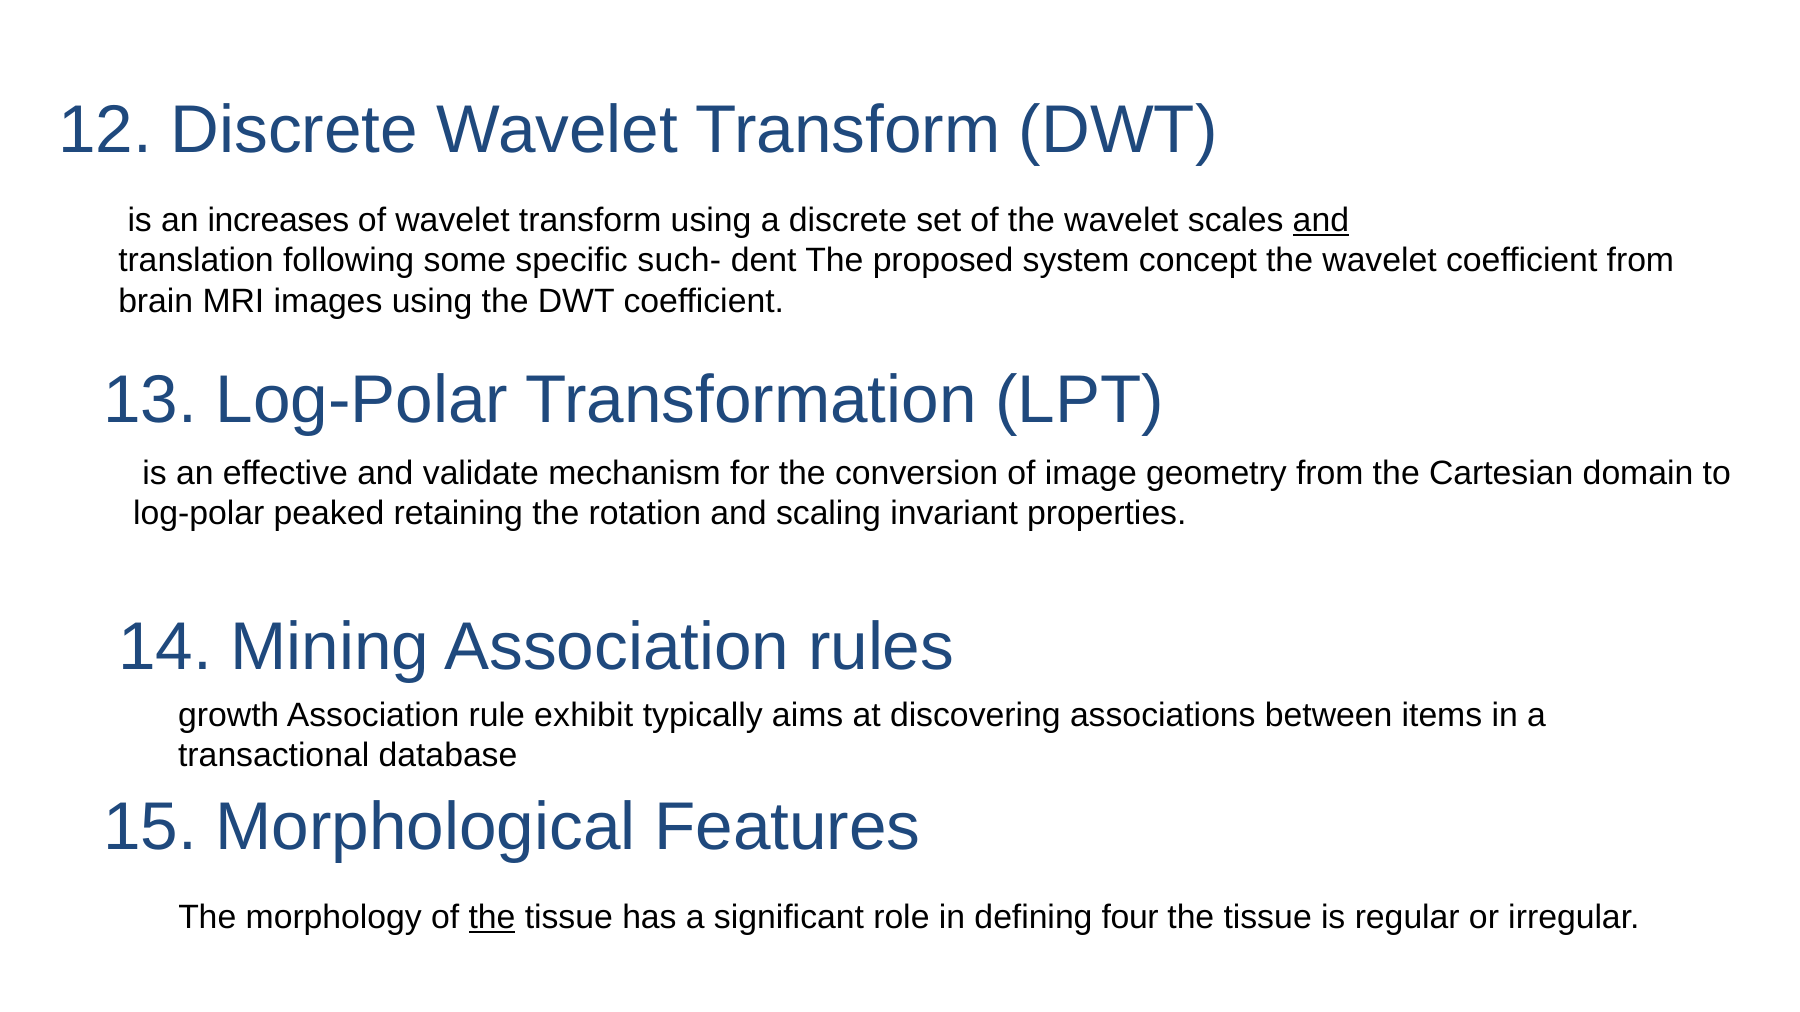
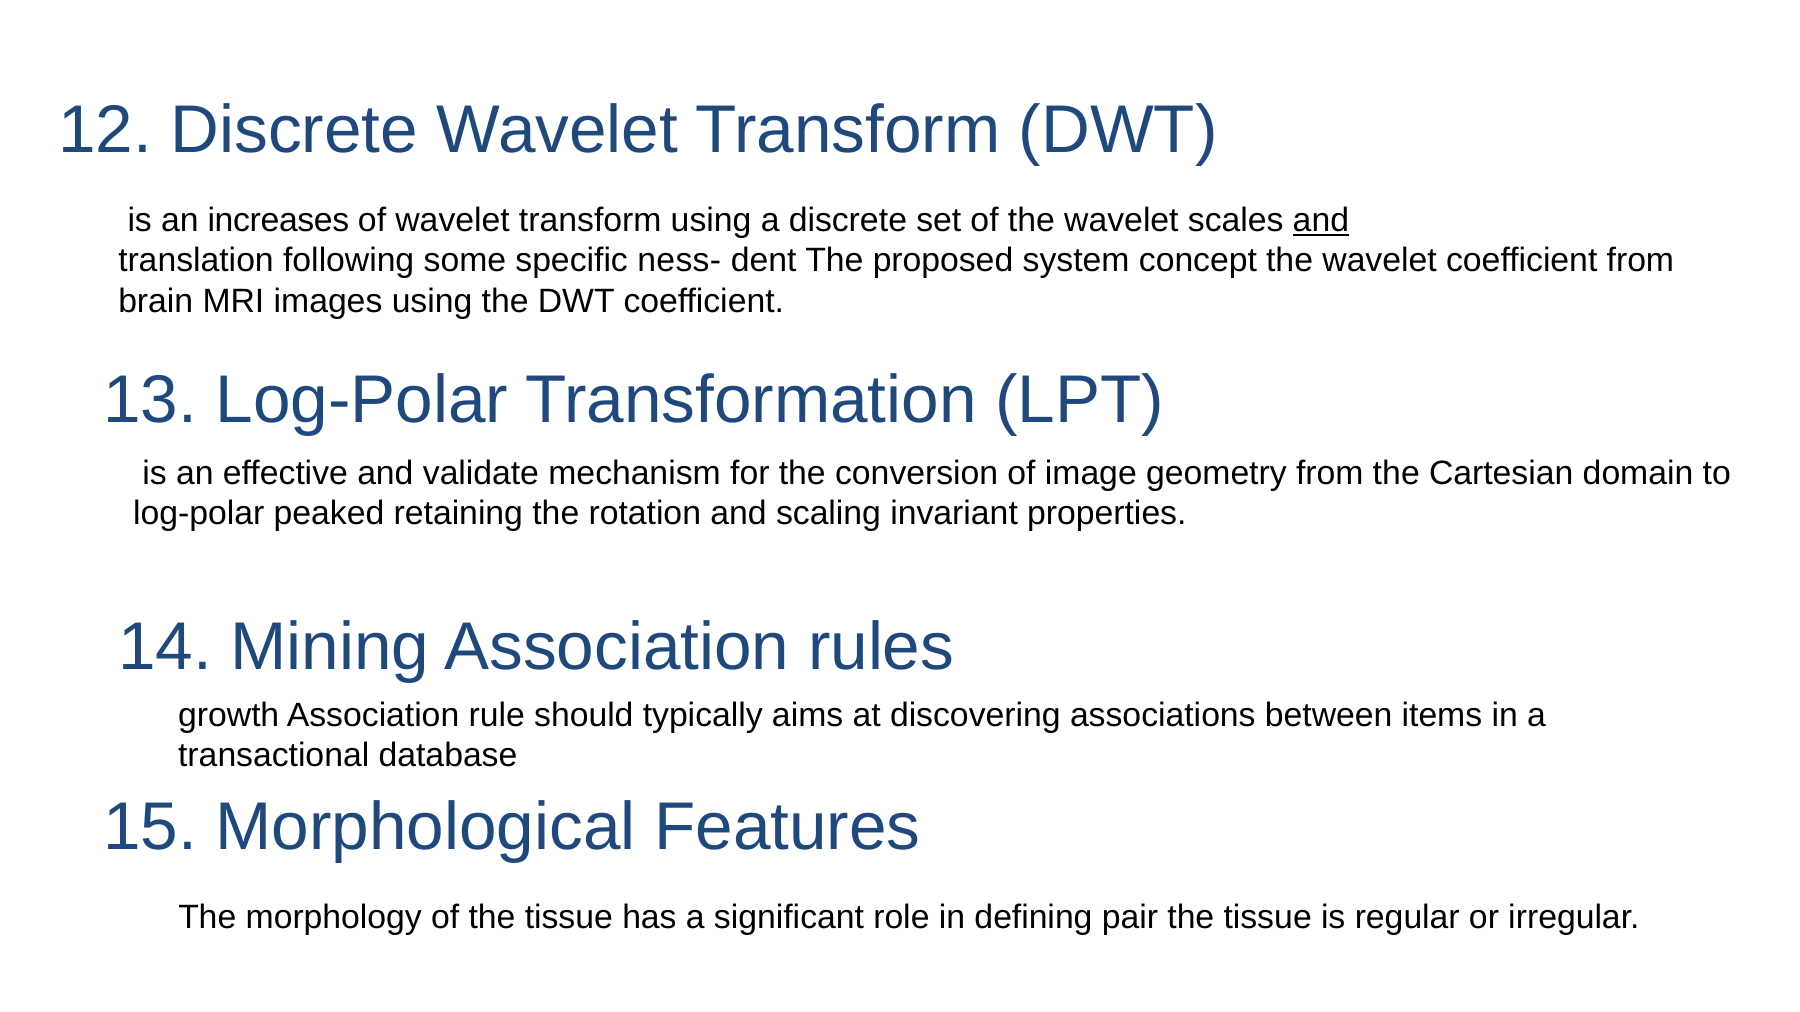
such-: such- -> ness-
exhibit: exhibit -> should
the at (492, 918) underline: present -> none
four: four -> pair
